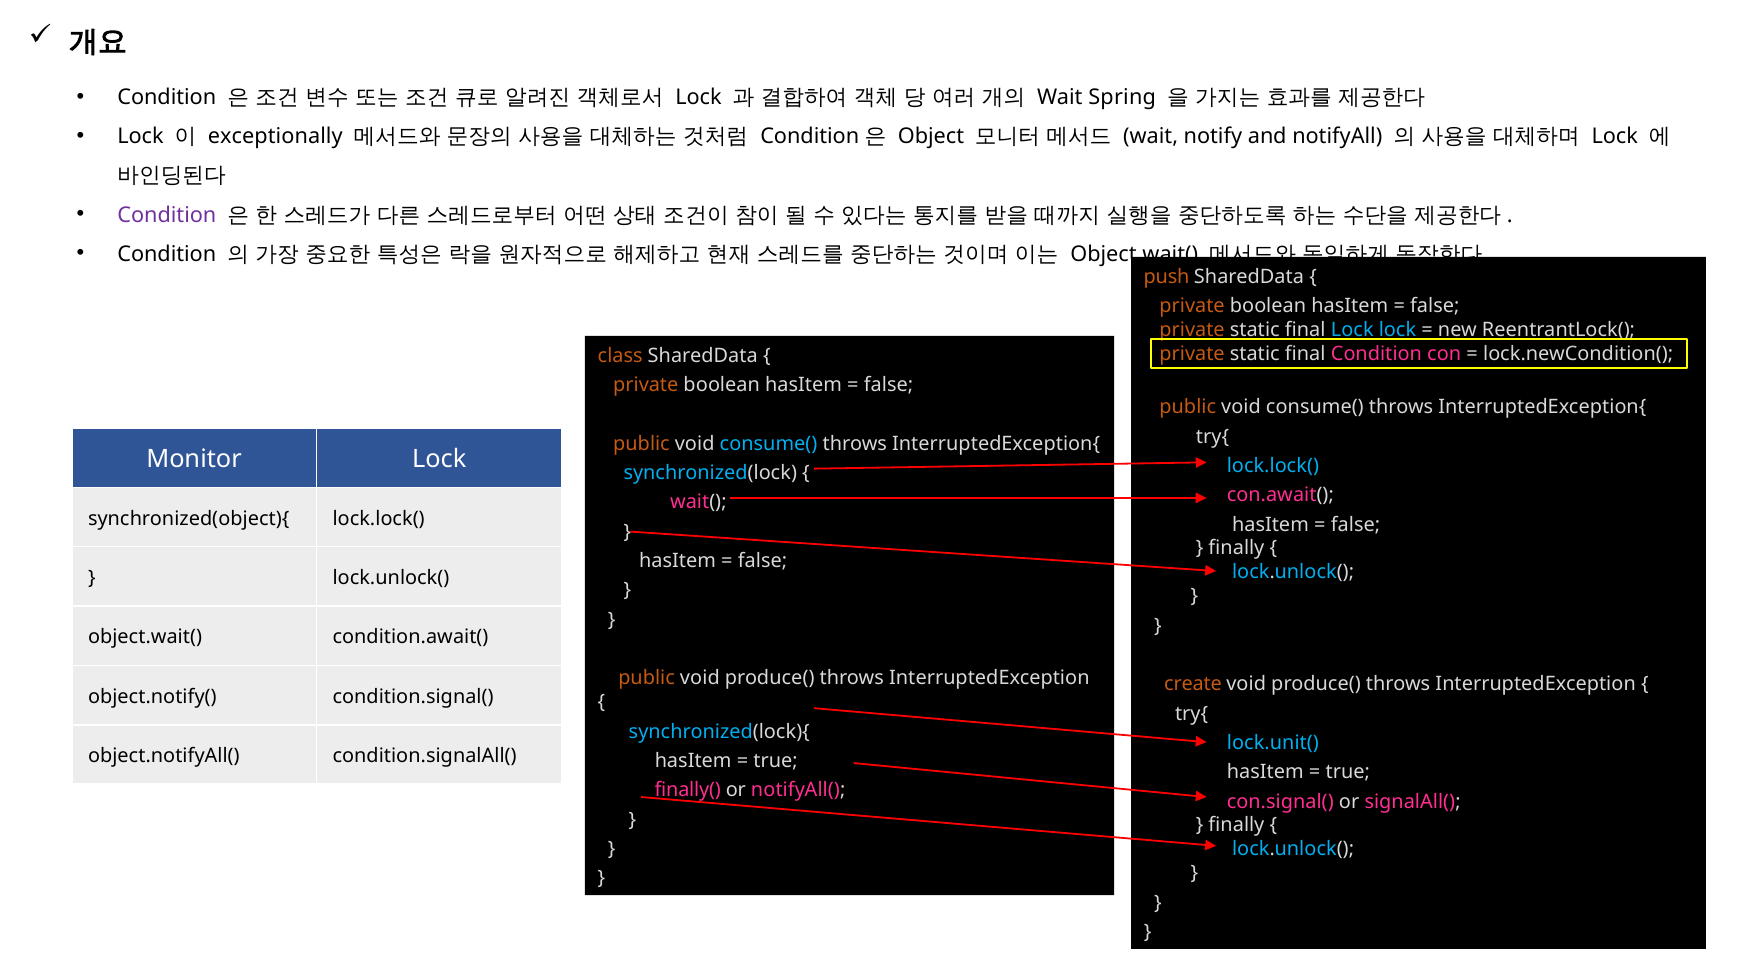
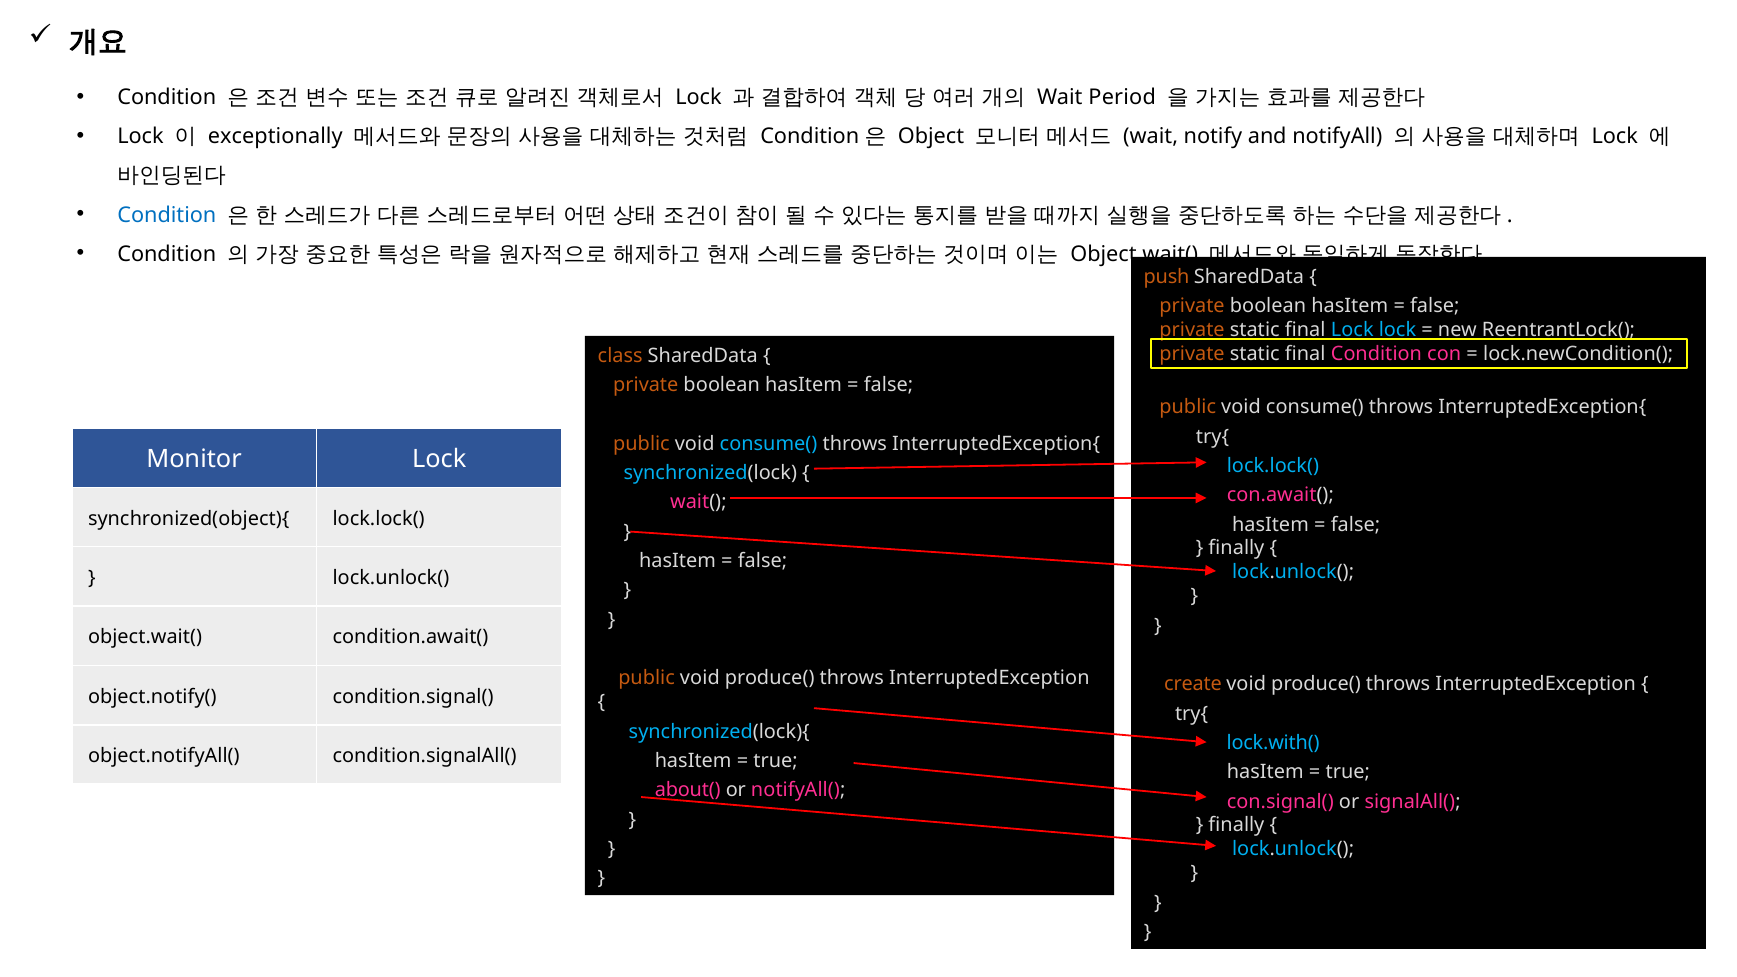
Spring: Spring -> Period
Condition at (167, 215) colour: purple -> blue
lock.unit(: lock.unit( -> lock.with(
finally(: finally( -> about(
